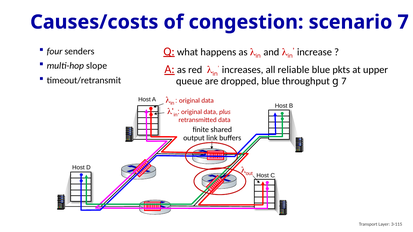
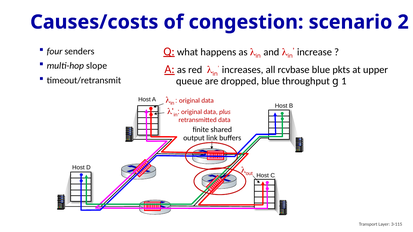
scenario 7: 7 -> 2
reliable: reliable -> rcvbase
g 7: 7 -> 1
